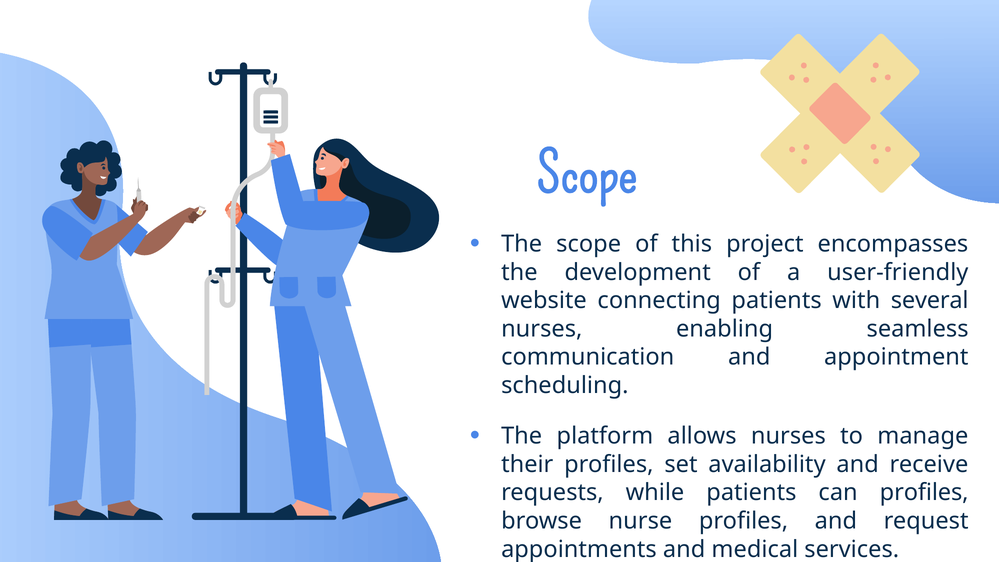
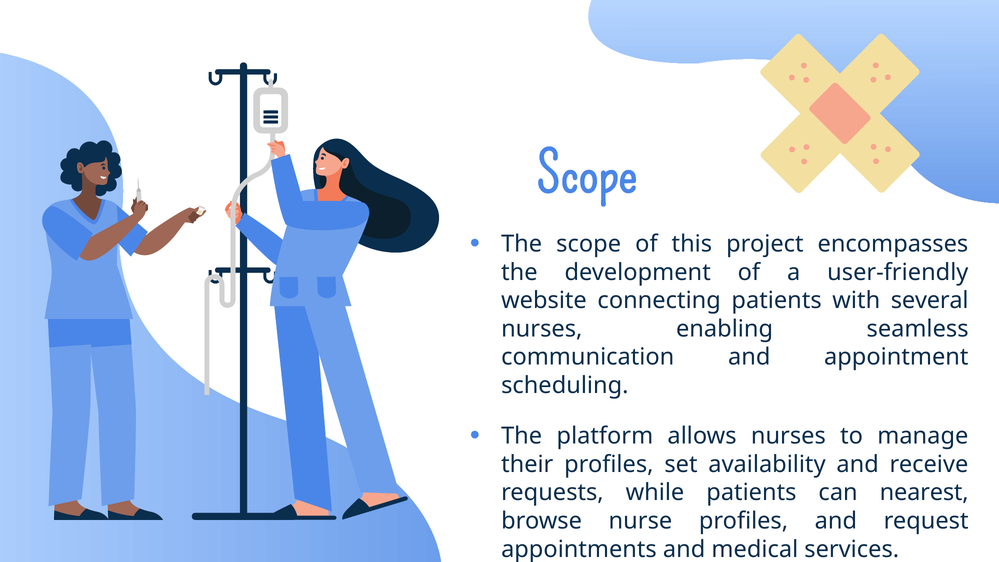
can profiles: profiles -> nearest
